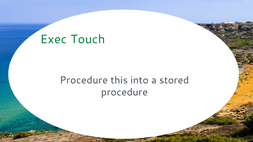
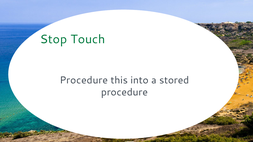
Exec: Exec -> Stop
